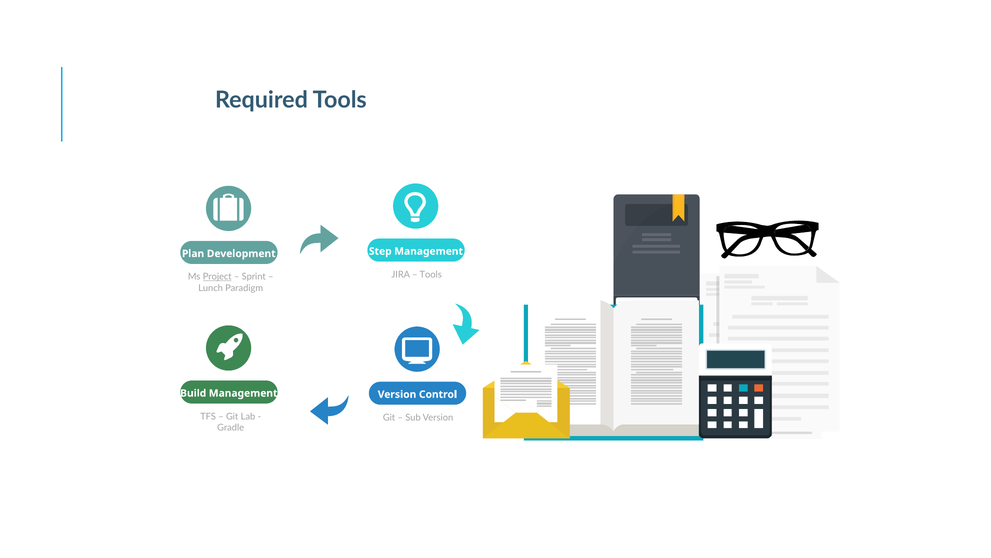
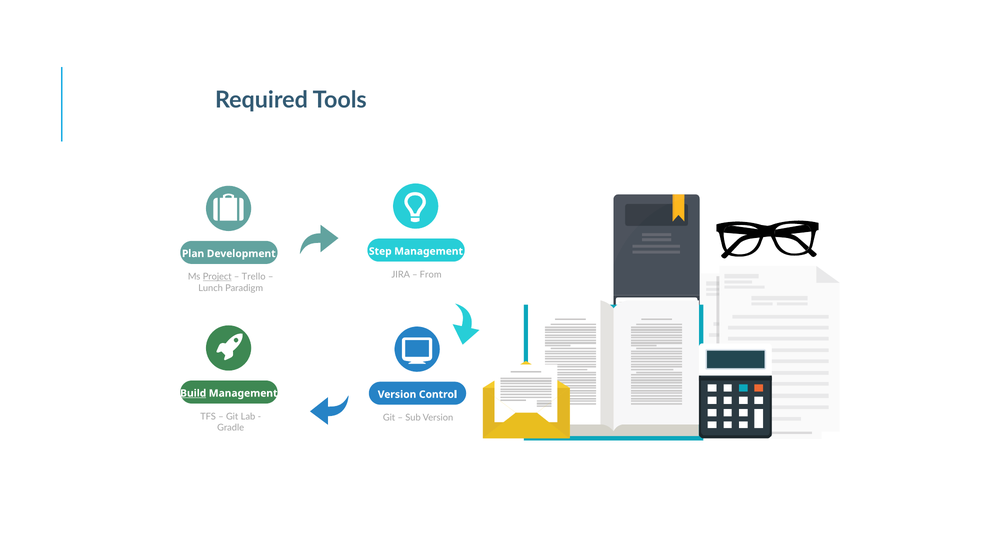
Tools at (431, 274): Tools -> From
Sprint: Sprint -> Trello
Build underline: none -> present
